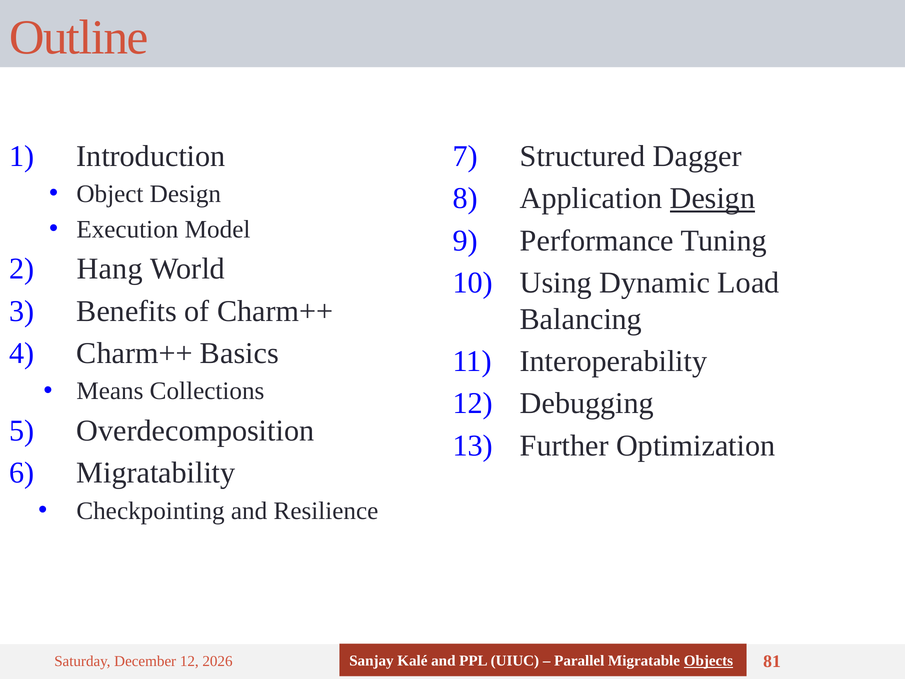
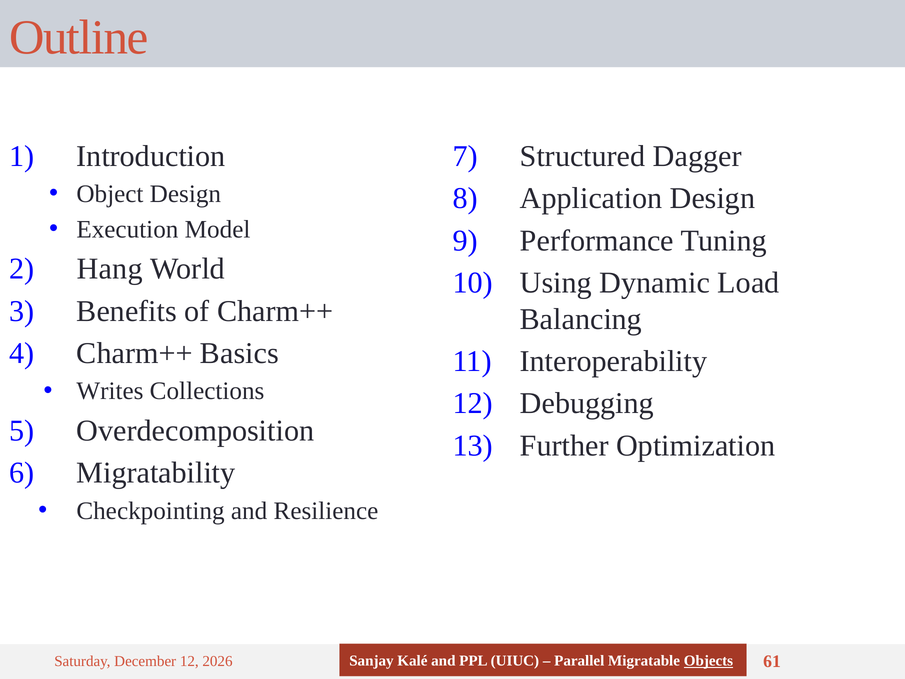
Design at (712, 198) underline: present -> none
Means: Means -> Writes
81: 81 -> 61
